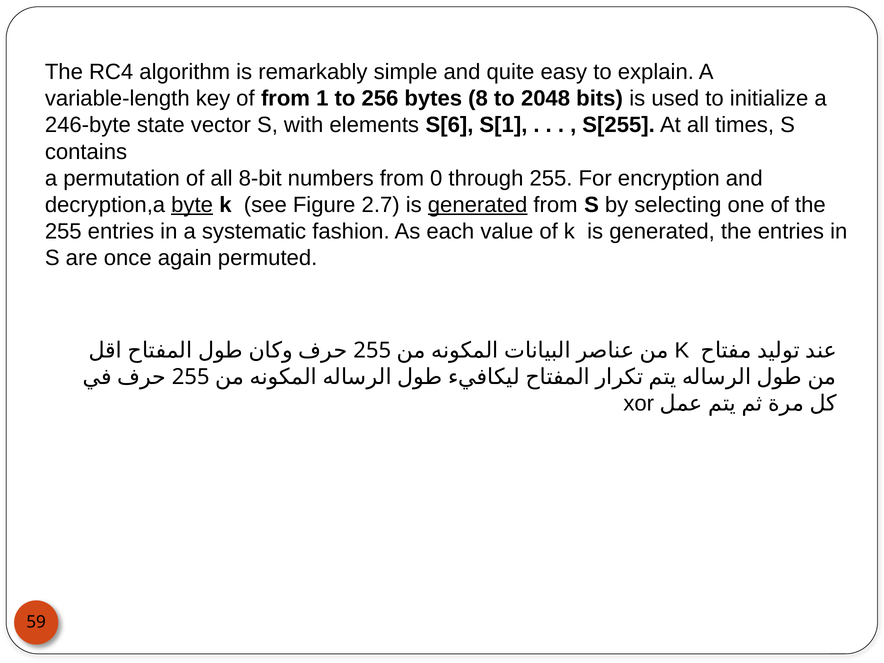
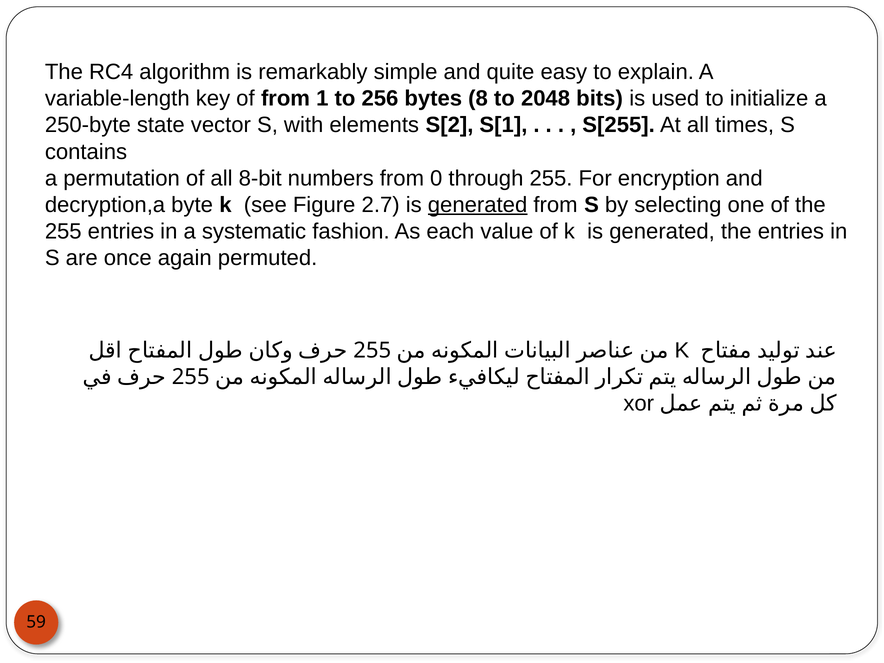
246-byte: 246-byte -> 250-byte
S[6: S[6 -> S[2
byte underline: present -> none
